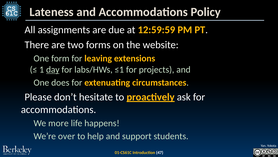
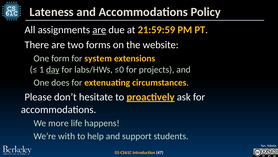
are at (99, 30) underline: none -> present
12:59:59: 12:59:59 -> 21:59:59
leaving: leaving -> system
≤1: ≤1 -> ≤0
over: over -> with
